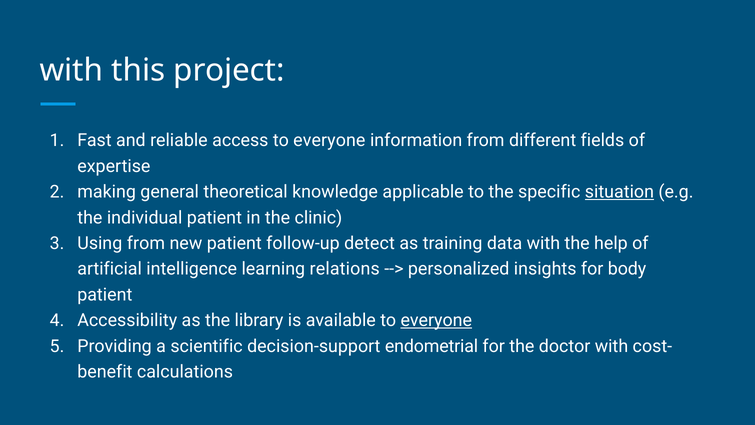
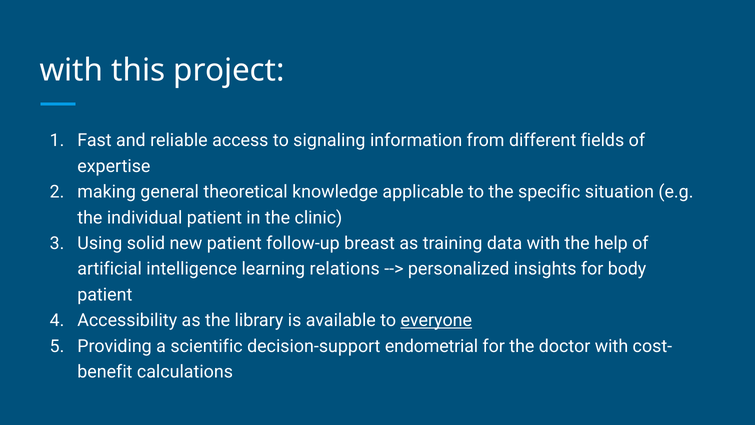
access to everyone: everyone -> signaling
situation underline: present -> none
Using from: from -> solid
detect: detect -> breast
